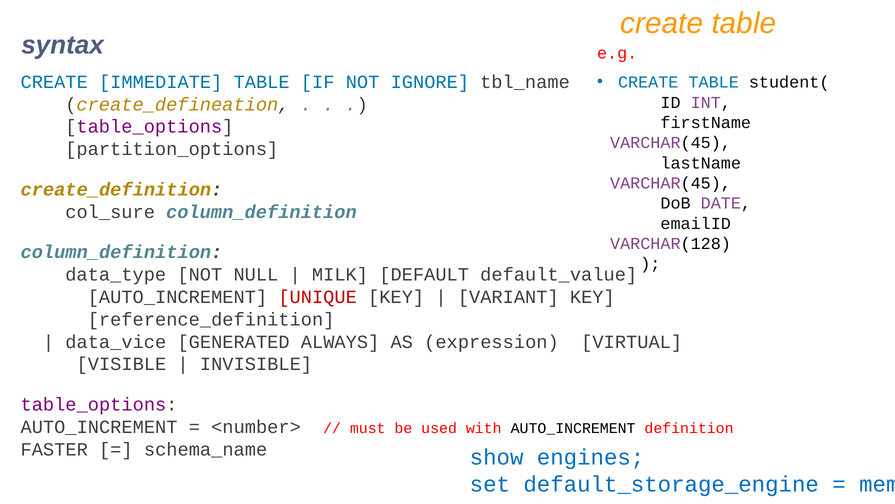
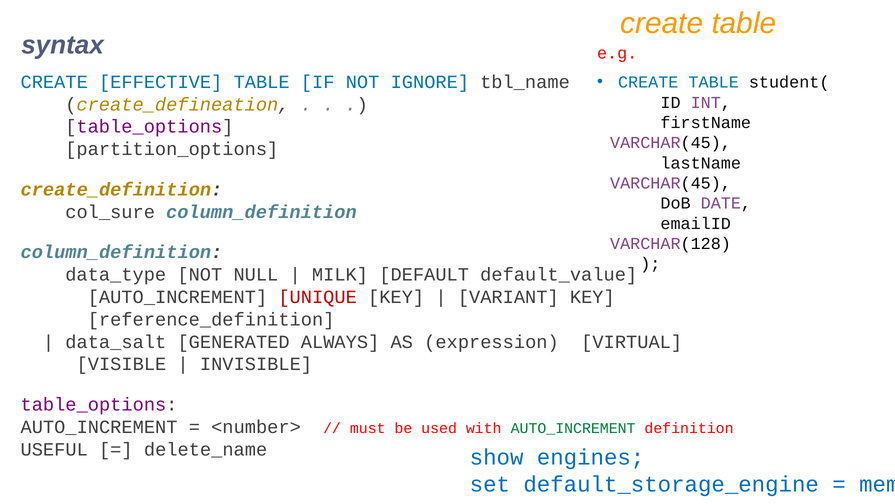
IMMEDIATE: IMMEDIATE -> EFFECTIVE
data_vice: data_vice -> data_salt
AUTO_INCREMENT at (573, 428) colour: black -> green
FASTER: FASTER -> USEFUL
schema_name: schema_name -> delete_name
